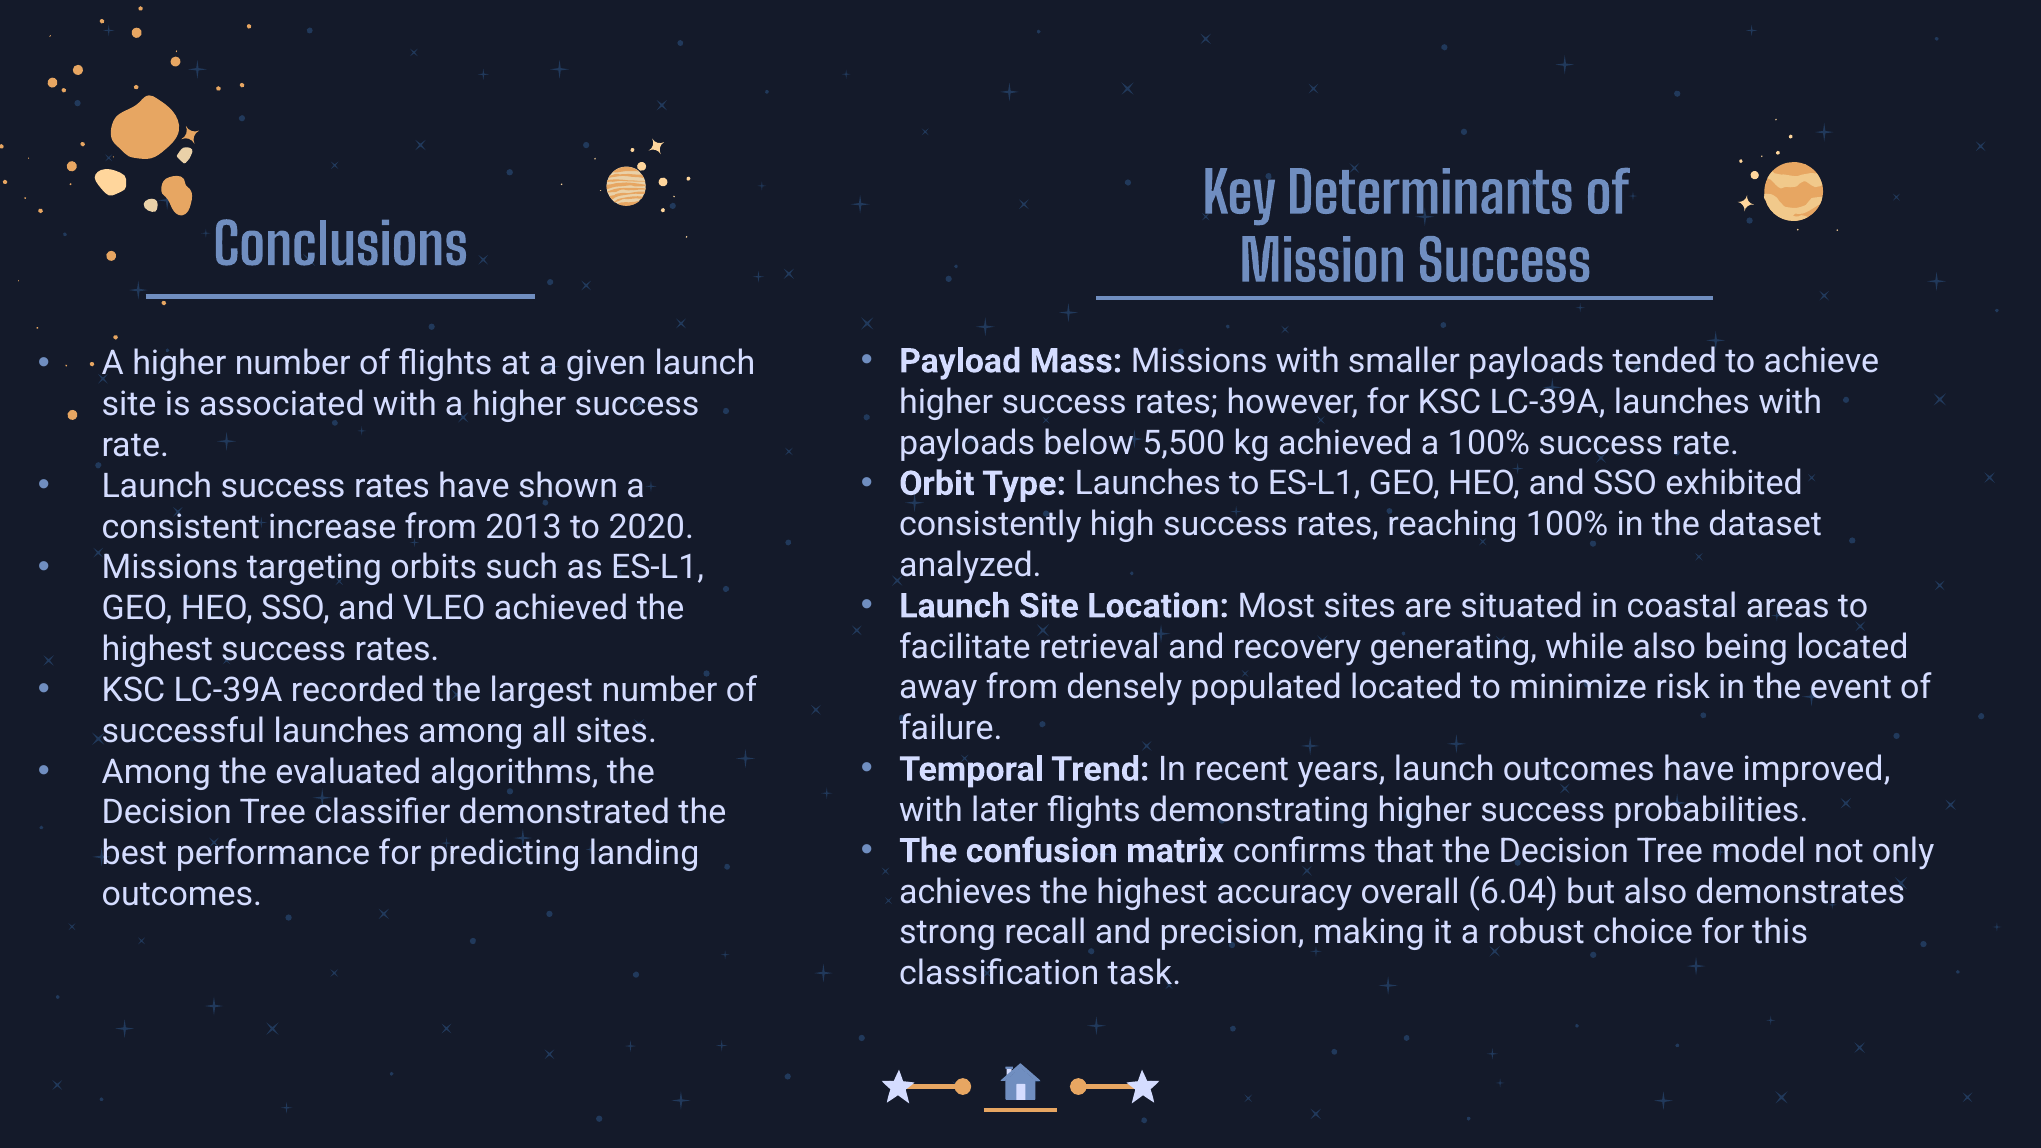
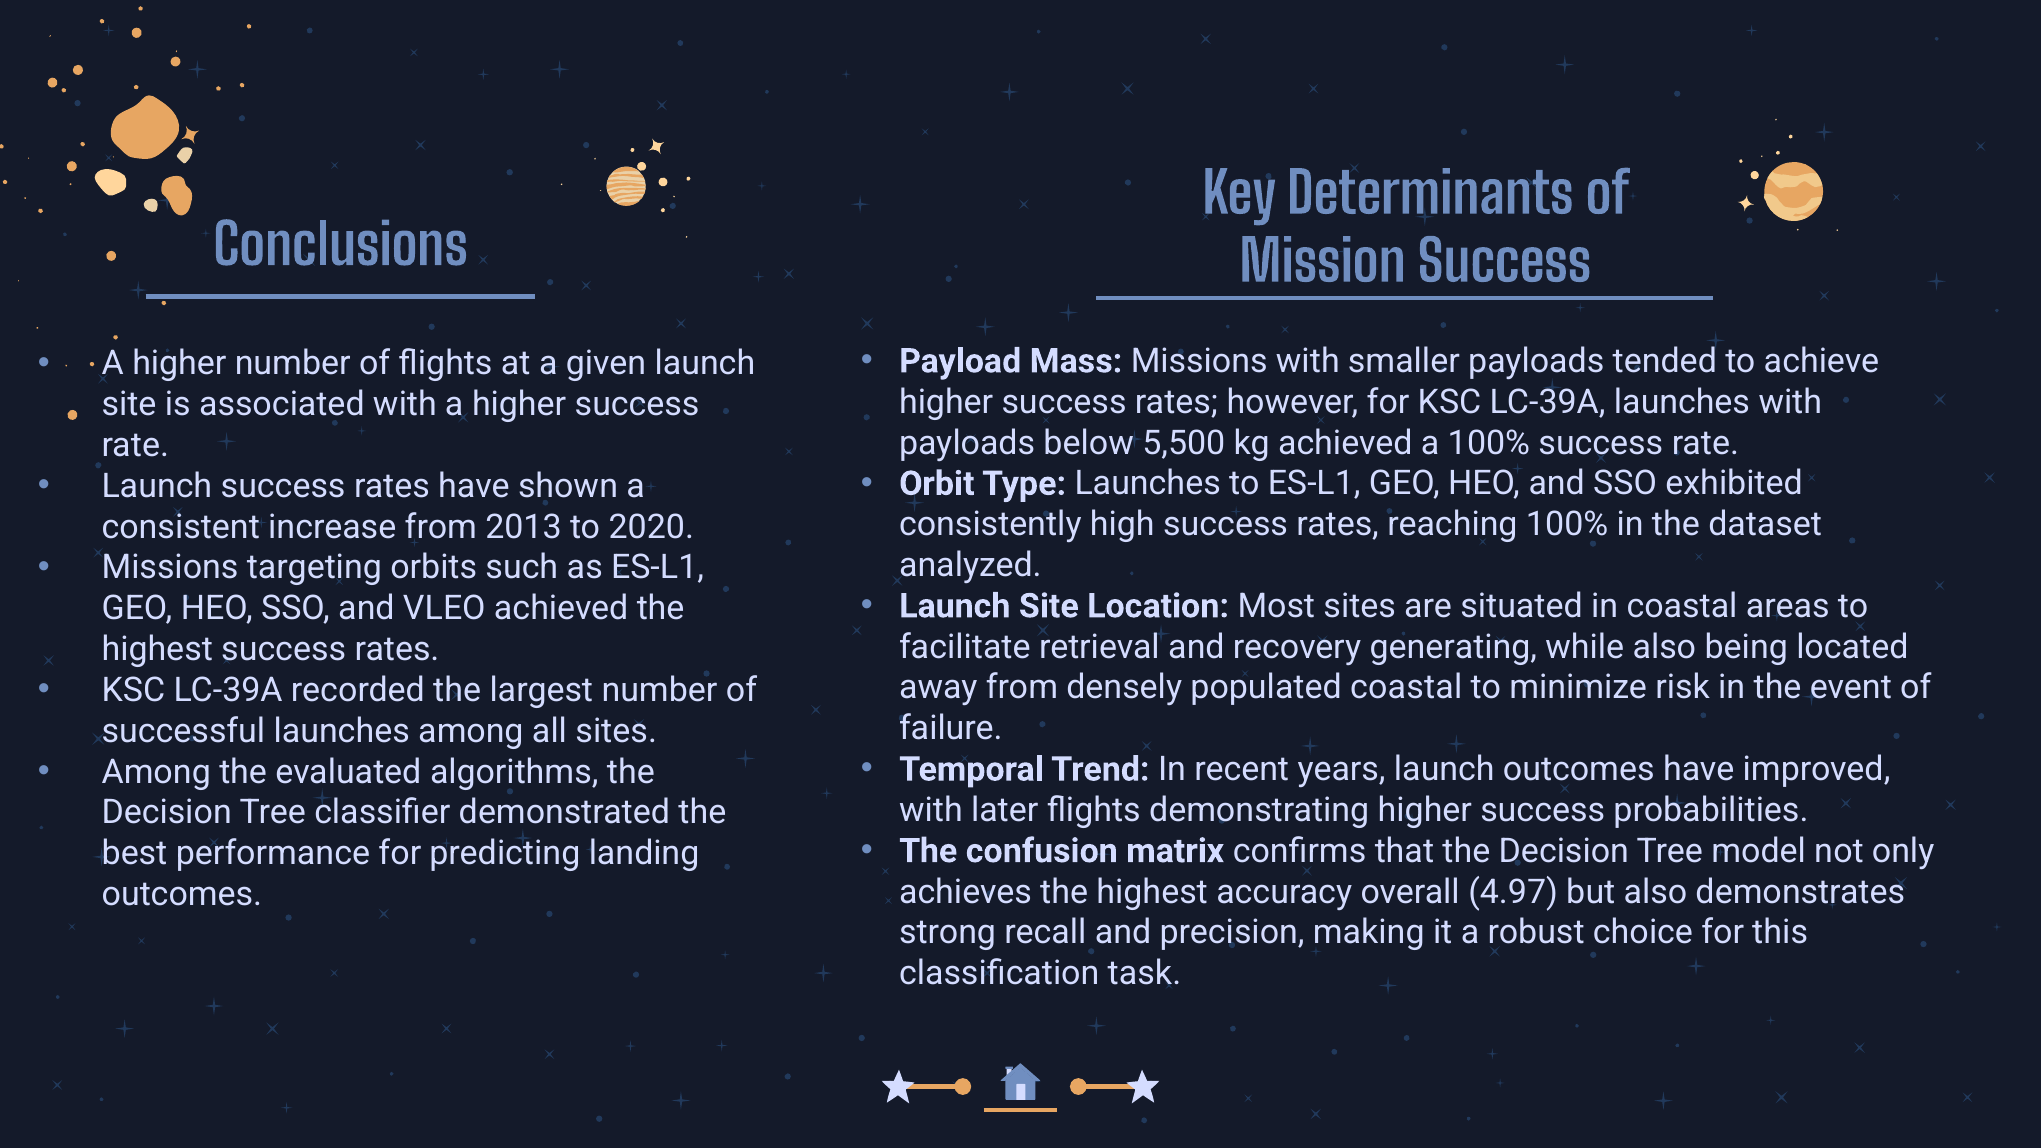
populated located: located -> coastal
6.04: 6.04 -> 4.97
